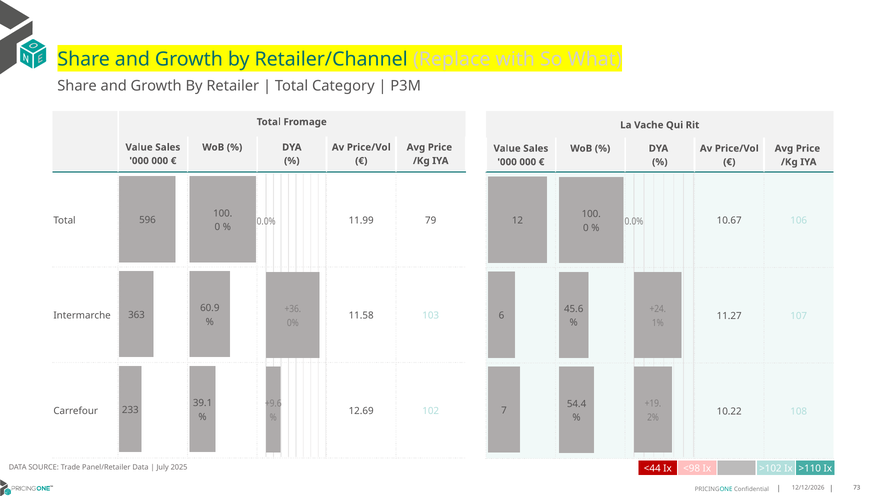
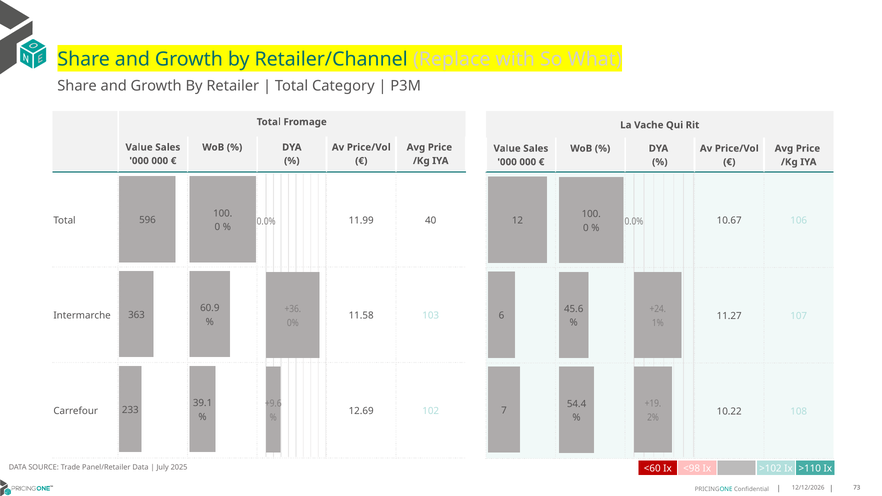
79: 79 -> 40
<44: <44 -> <60
